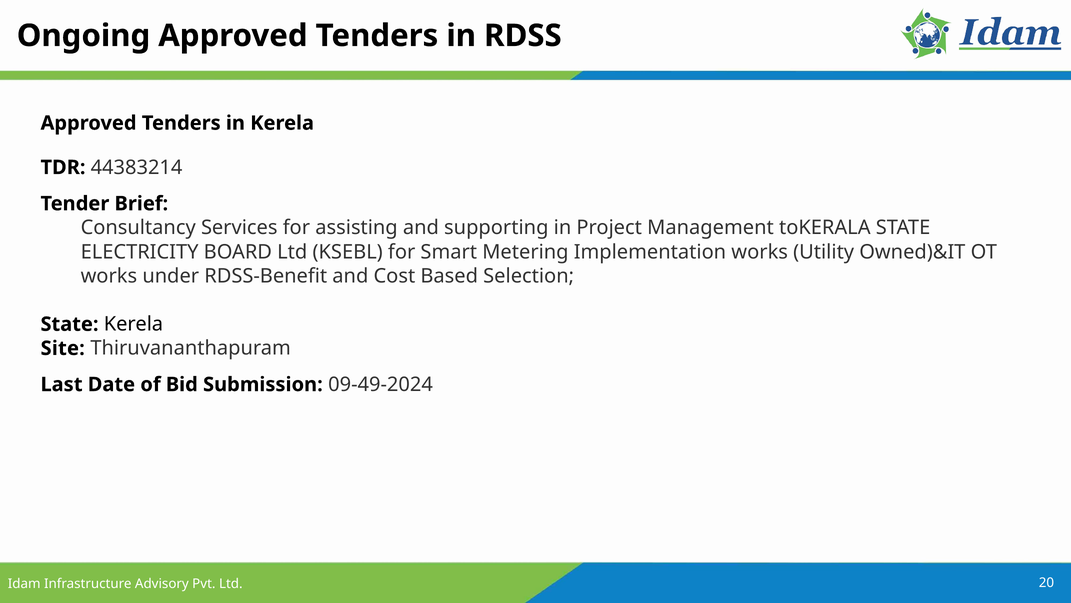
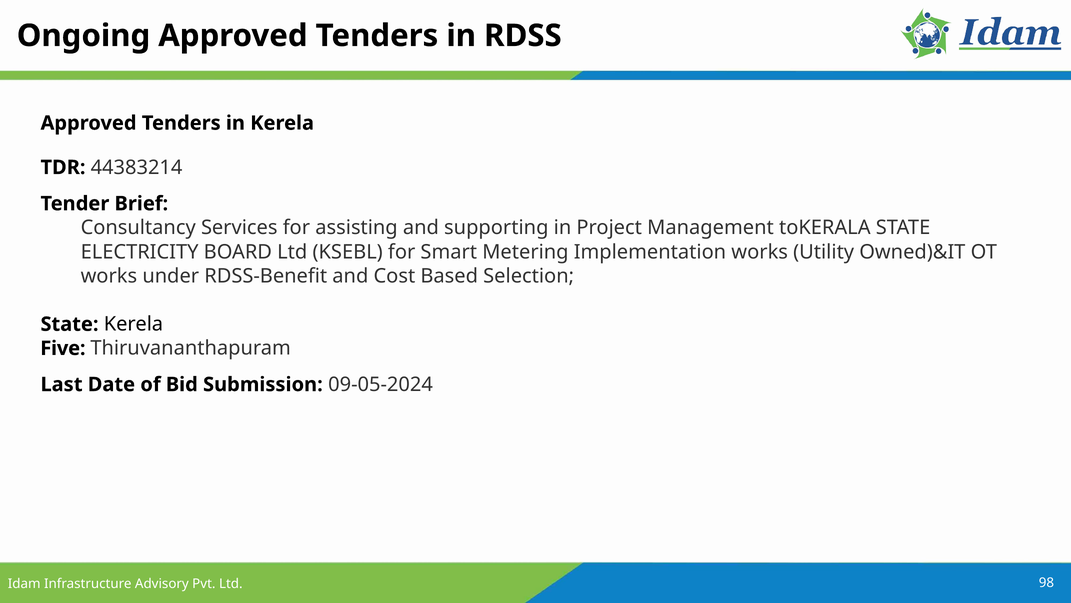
Site: Site -> Five
09-49-2024: 09-49-2024 -> 09-05-2024
20: 20 -> 98
